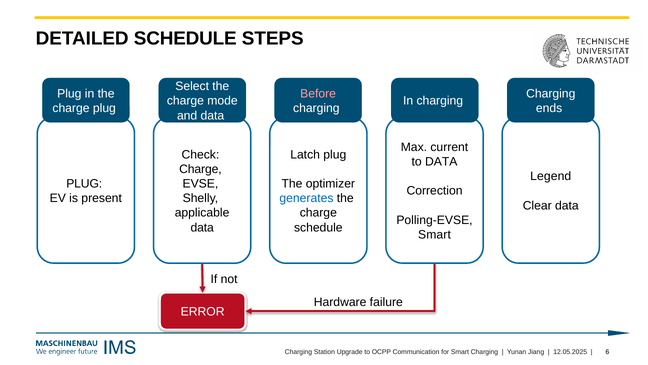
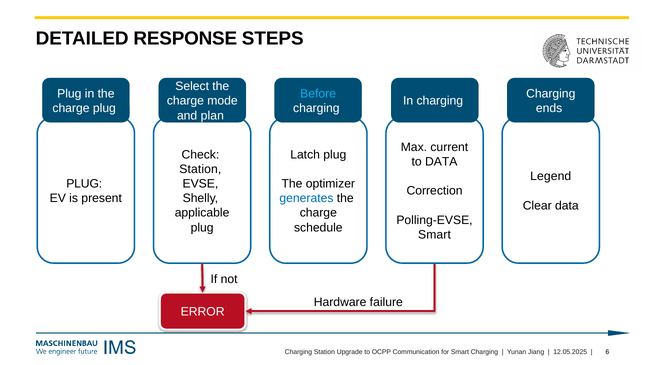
DETAILED SCHEDULE: SCHEDULE -> RESPONSE
Before colour: pink -> light blue
and data: data -> plan
Charge at (200, 169): Charge -> Station
data at (202, 227): data -> plug
